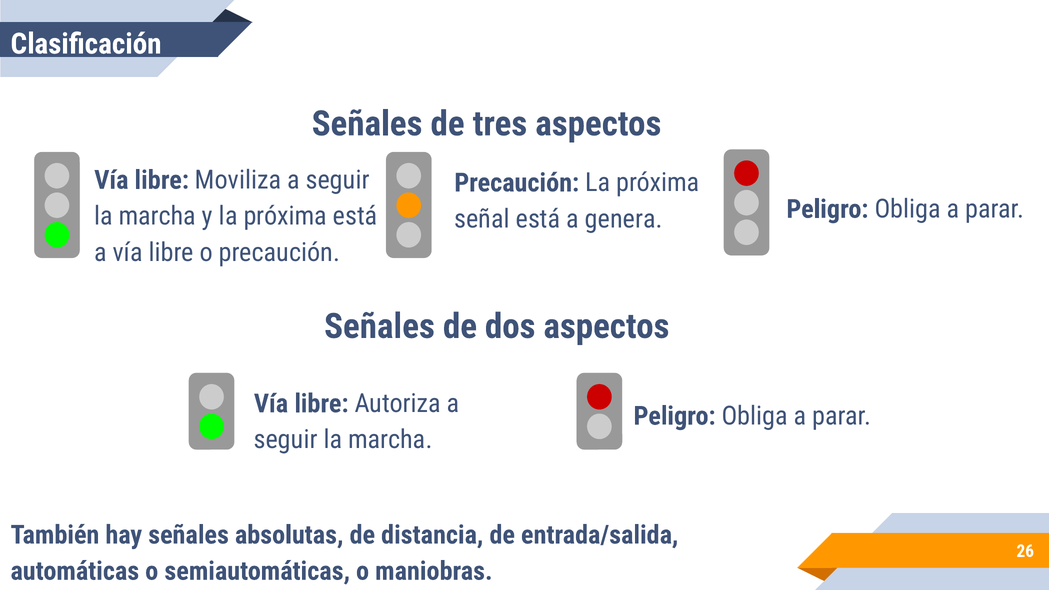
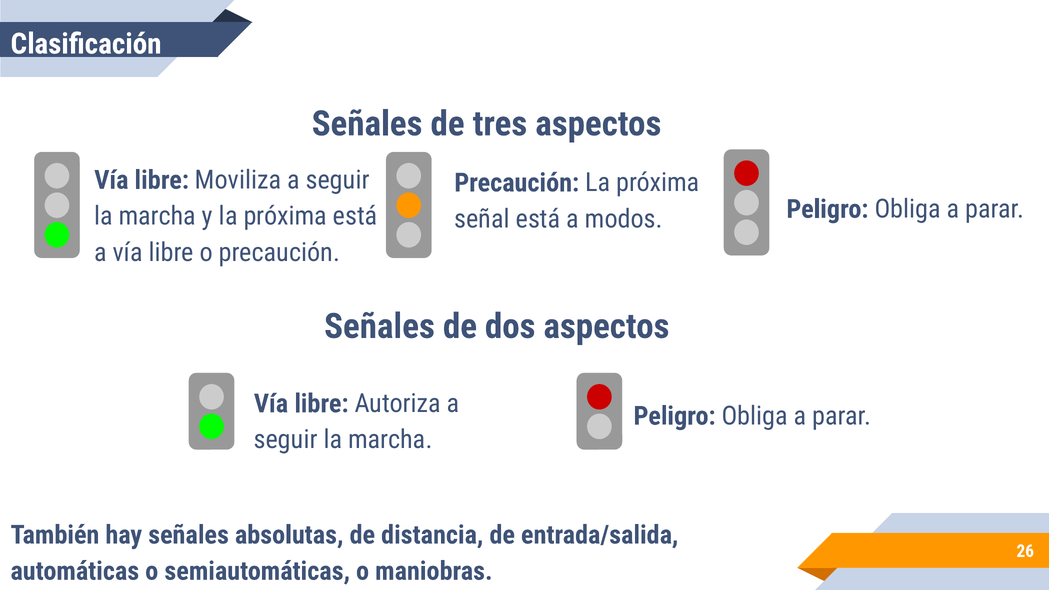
genera: genera -> modos
